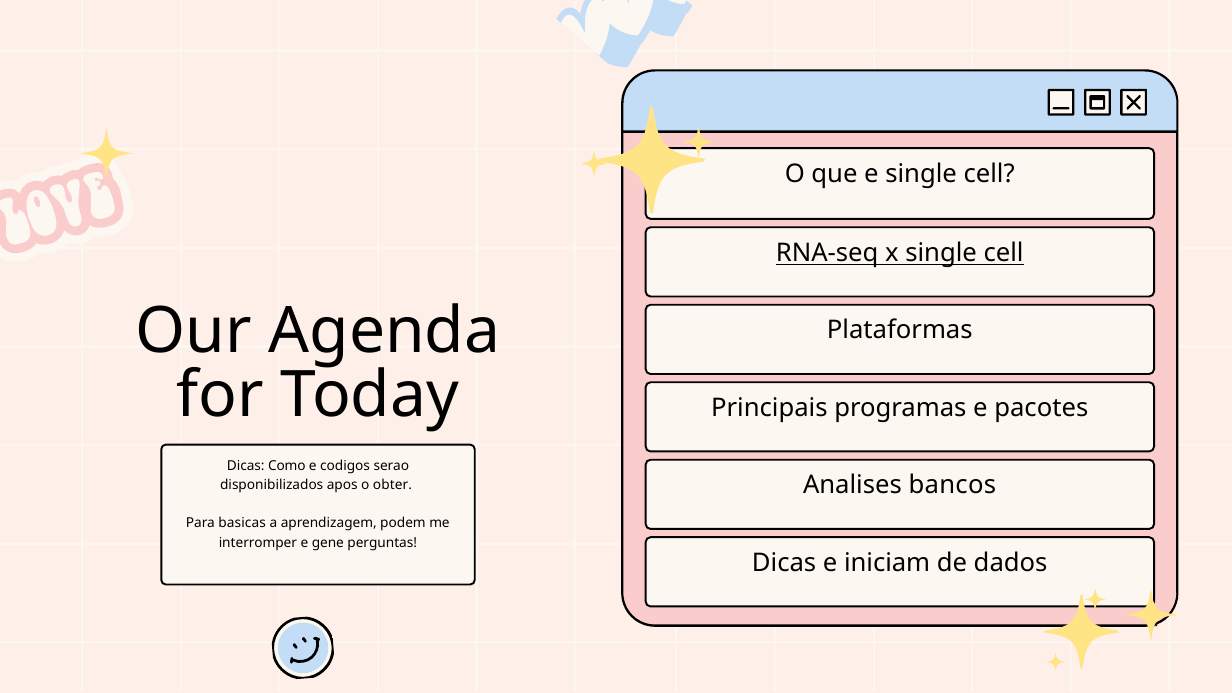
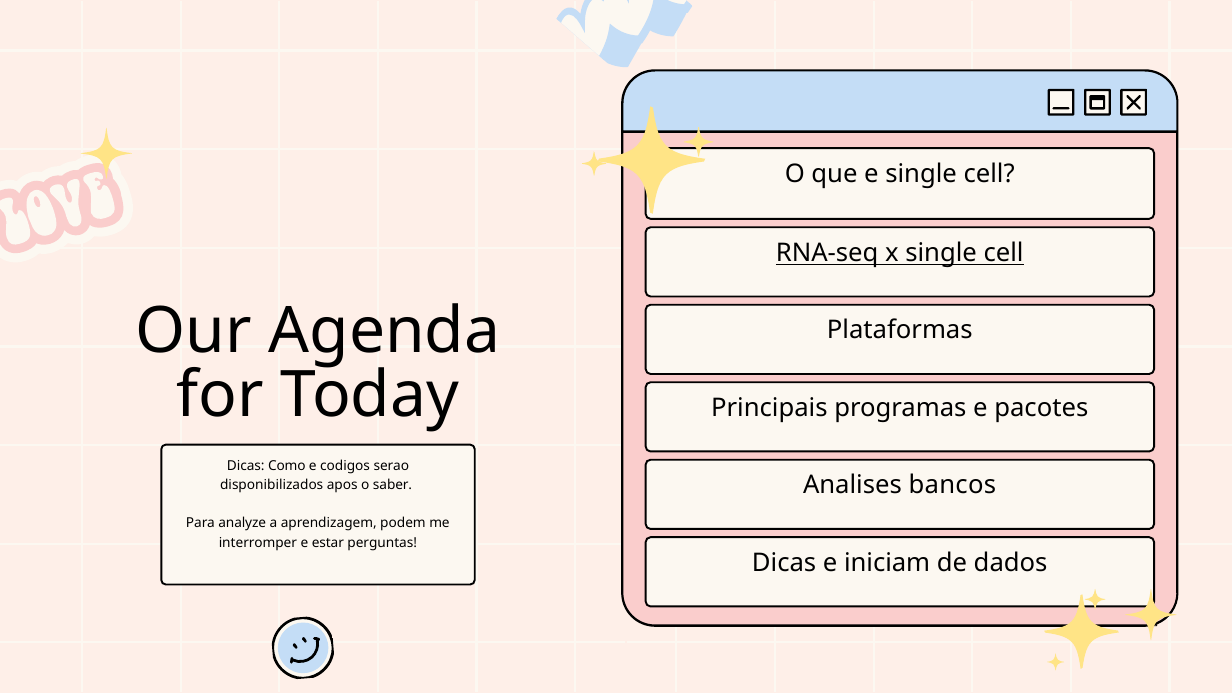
obter: obter -> saber
basicas: basicas -> analyze
gene: gene -> estar
